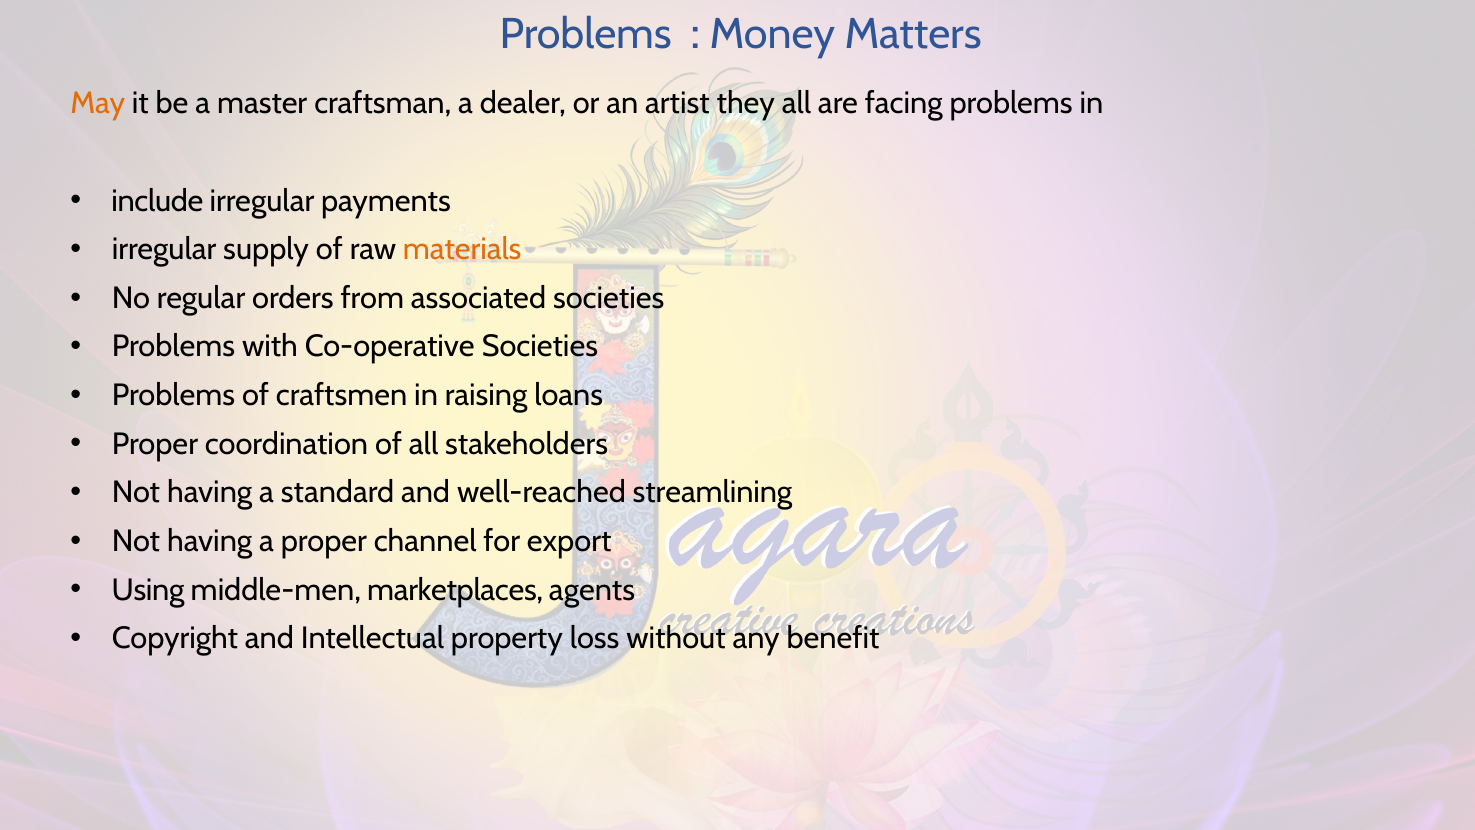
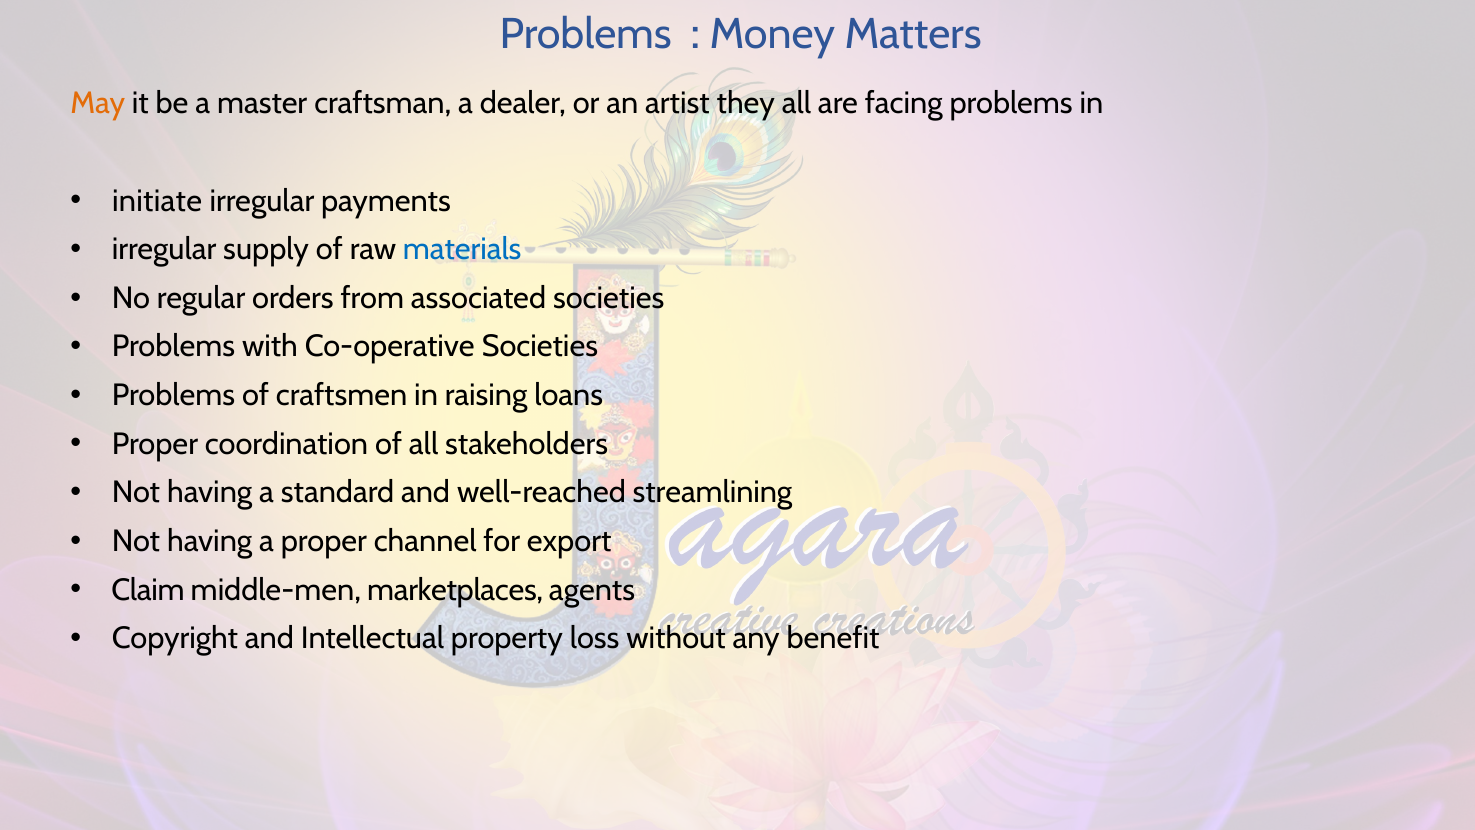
include: include -> initiate
materials colour: orange -> blue
Using: Using -> Claim
